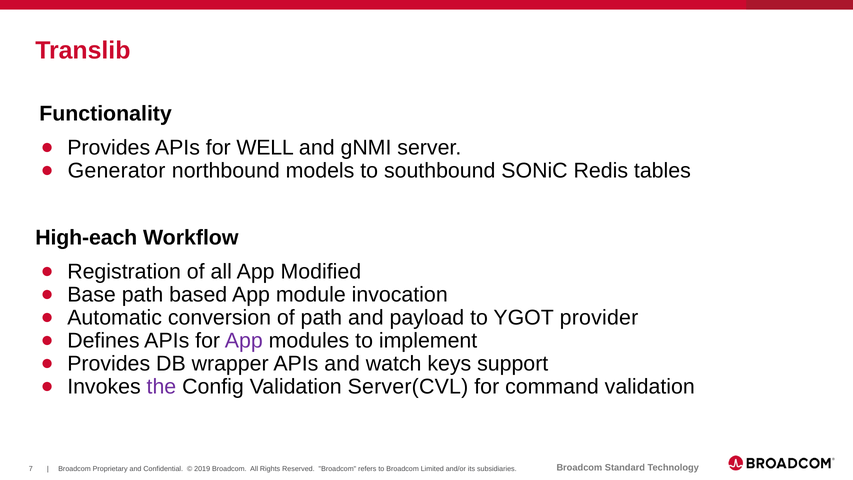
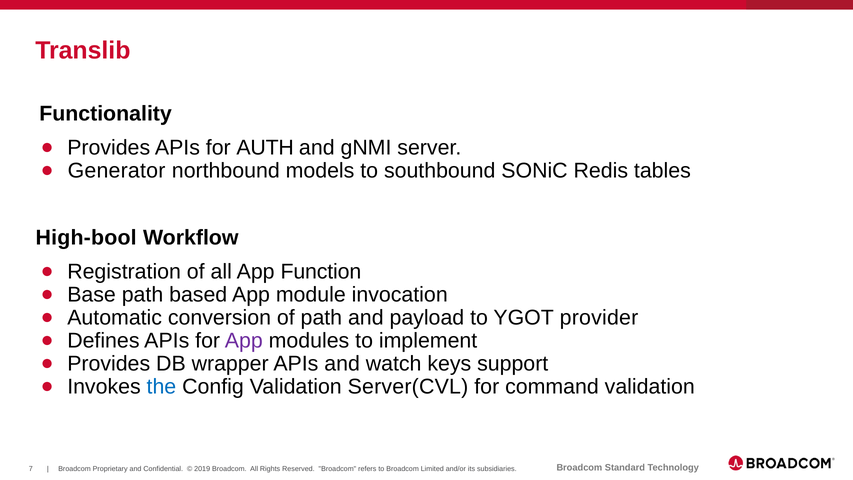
WELL: WELL -> AUTH
High-each: High-each -> High-bool
Modified: Modified -> Function
the colour: purple -> blue
